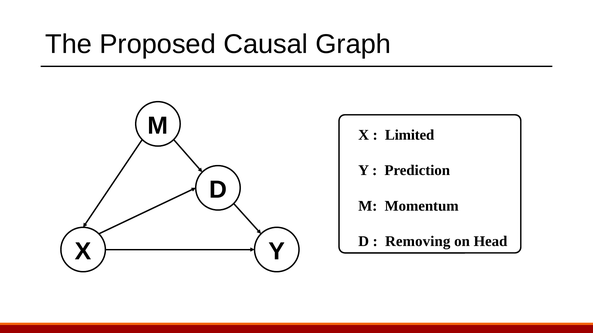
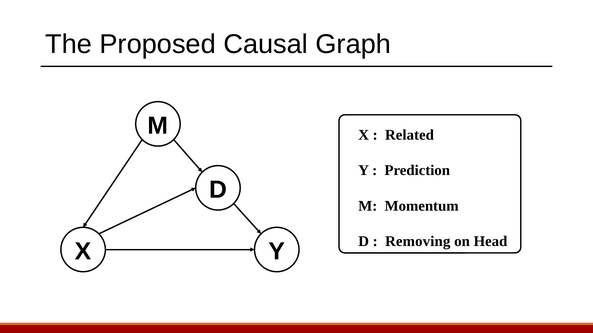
Limited: Limited -> Related
